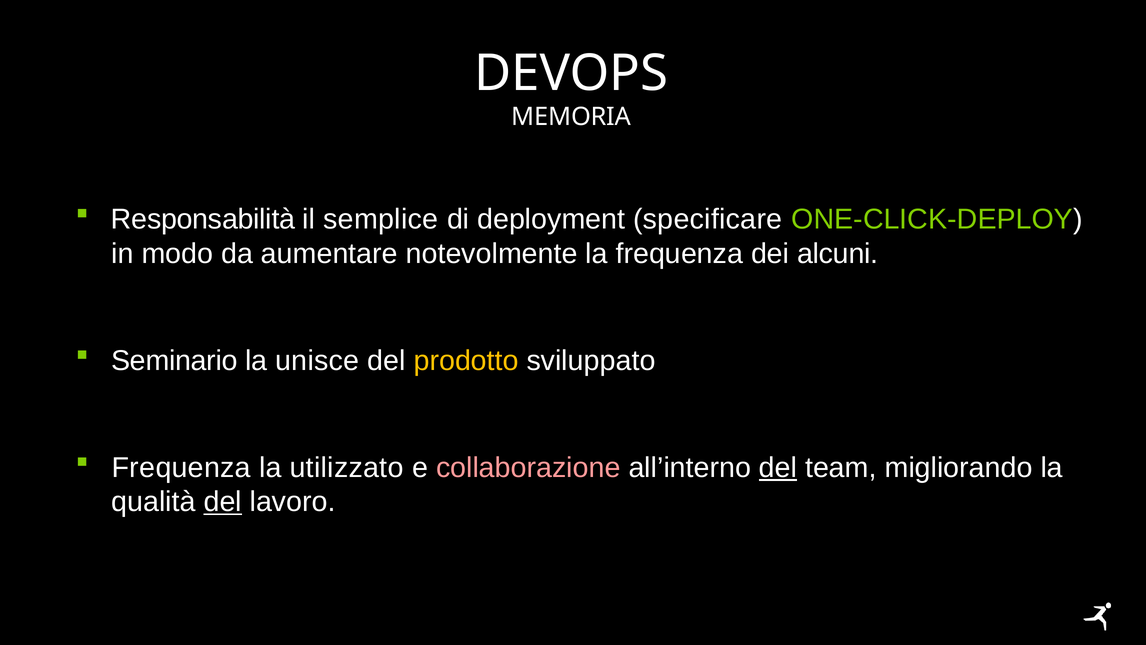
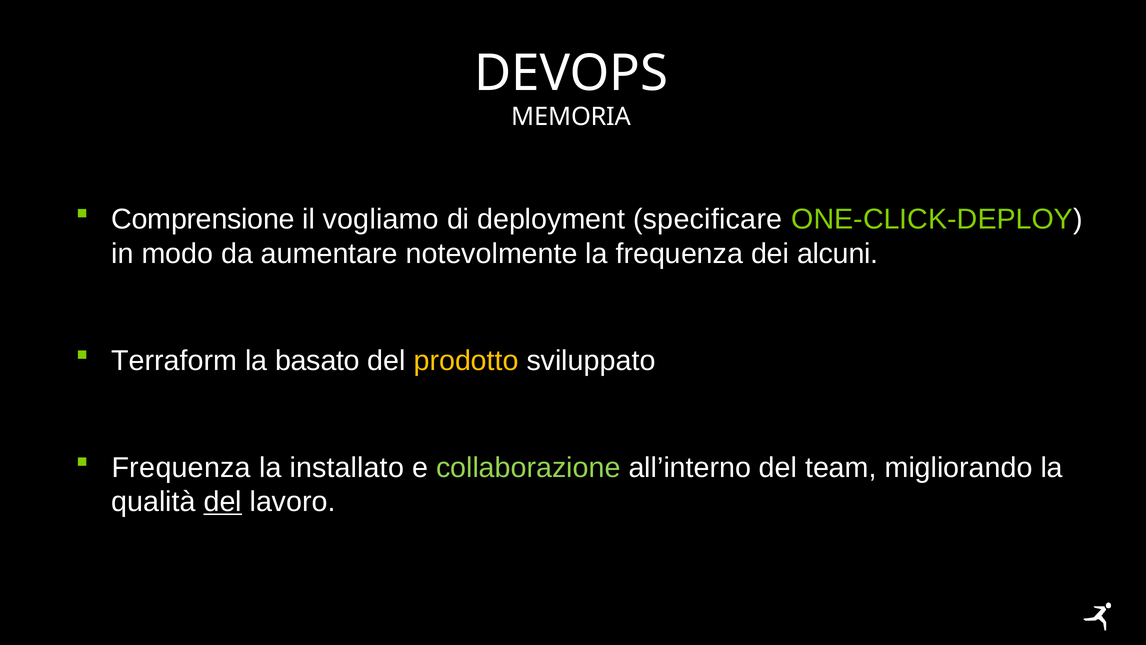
Responsabilità: Responsabilità -> Comprensione
semplice: semplice -> vogliamo
Seminario: Seminario -> Terraform
unisce: unisce -> basato
utilizzato: utilizzato -> installato
collaborazione colour: pink -> light green
del at (778, 467) underline: present -> none
